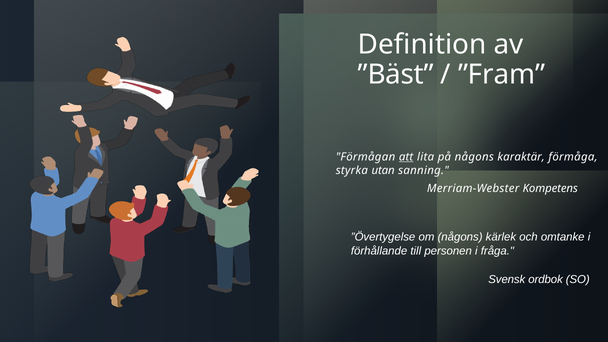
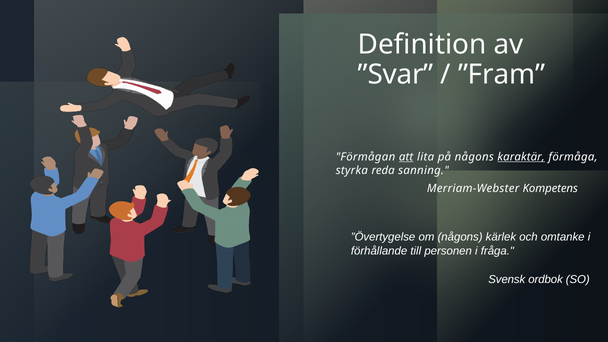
”Bäst: ”Bäst -> ”Svar
karaktär underline: none -> present
utan: utan -> reda
